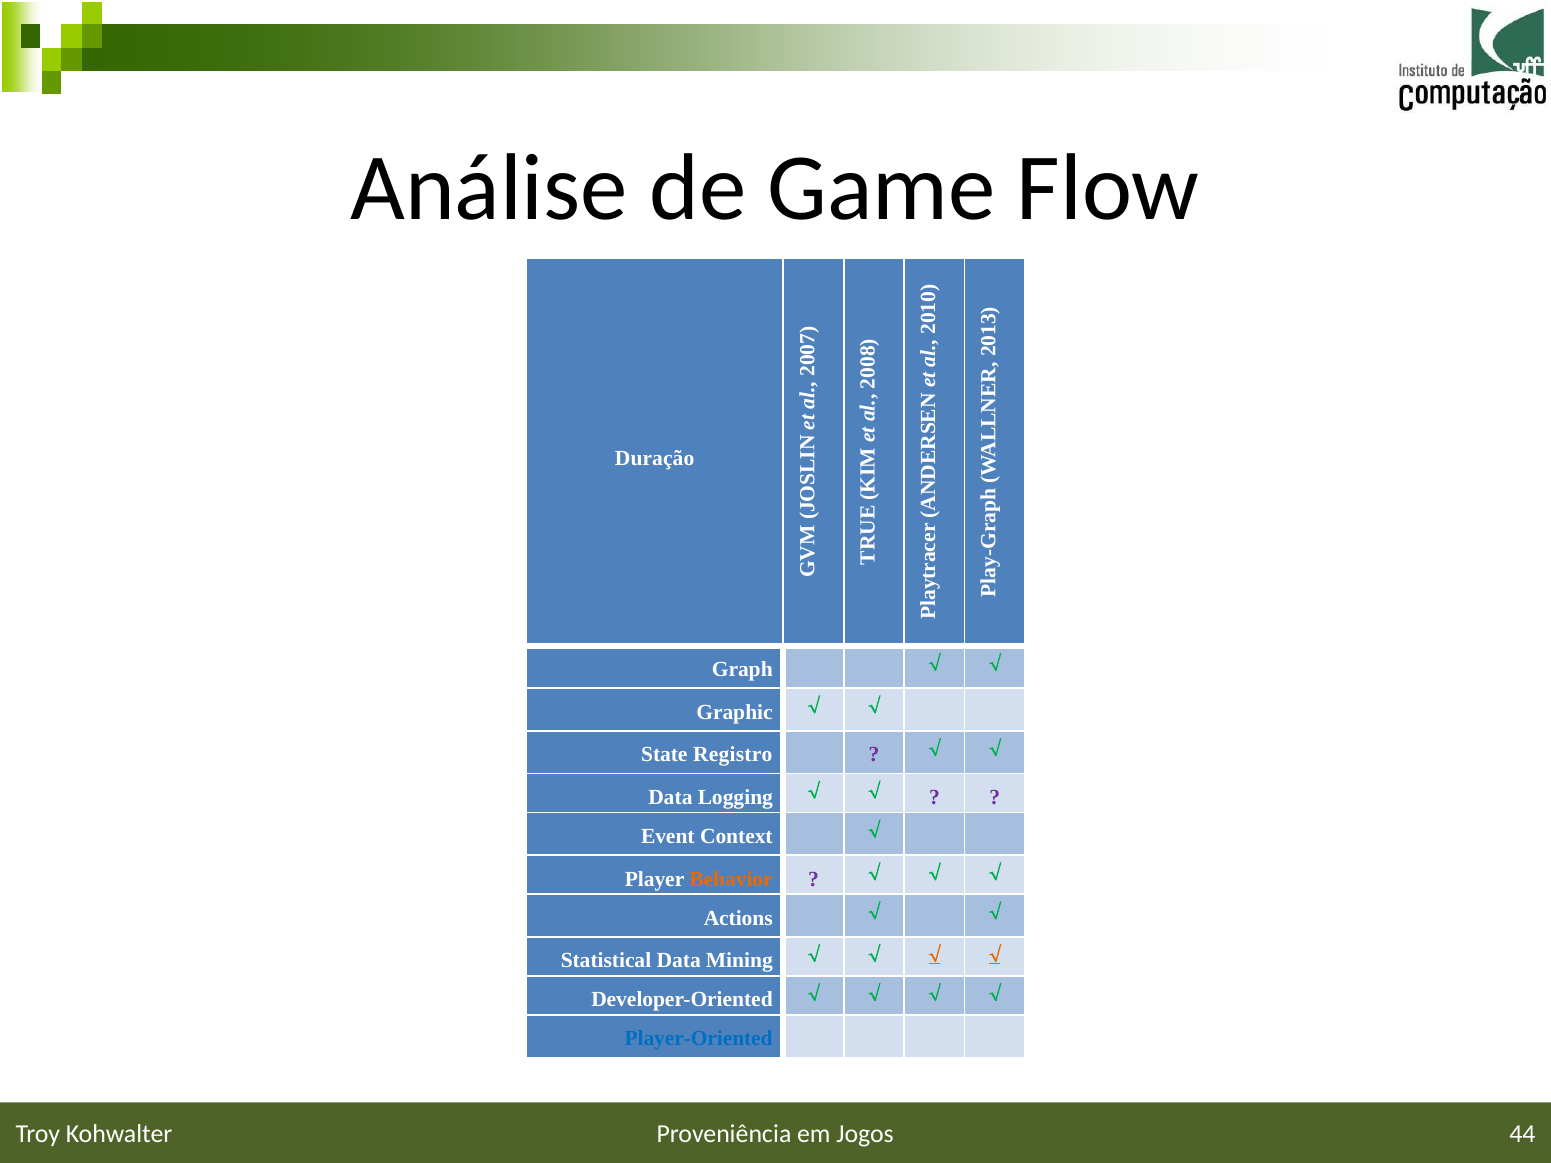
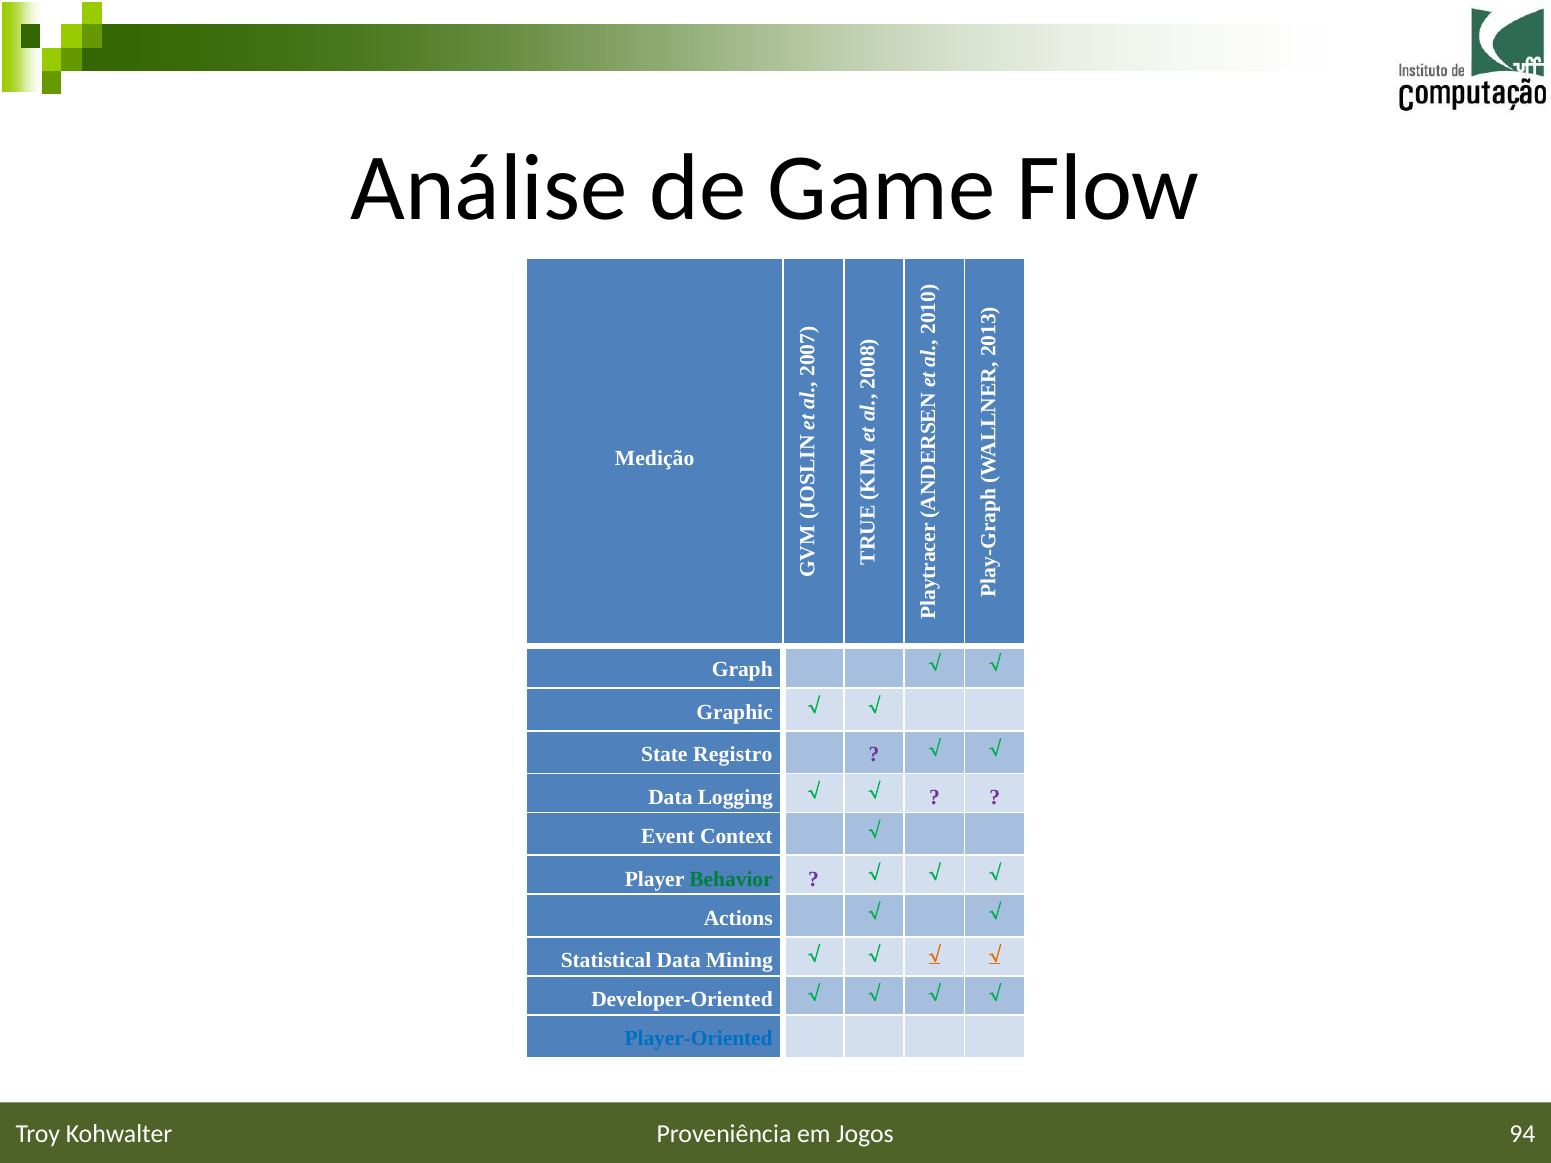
Duração: Duração -> Medição
Behavior colour: orange -> green
44: 44 -> 94
